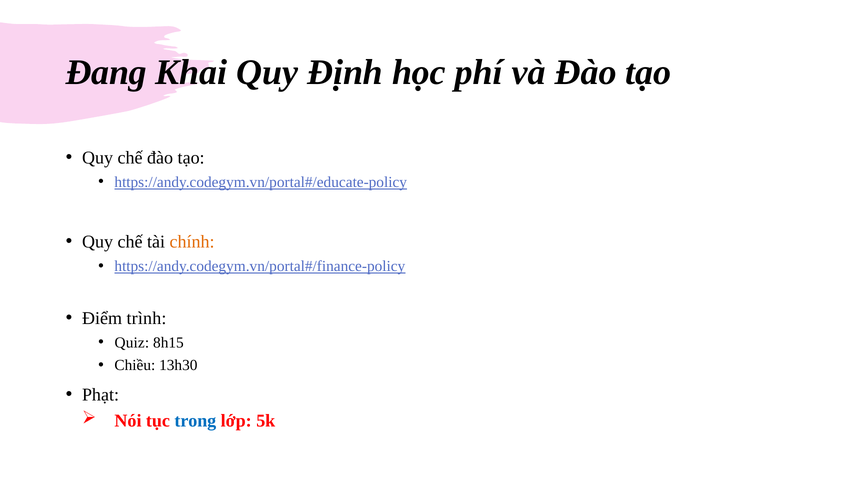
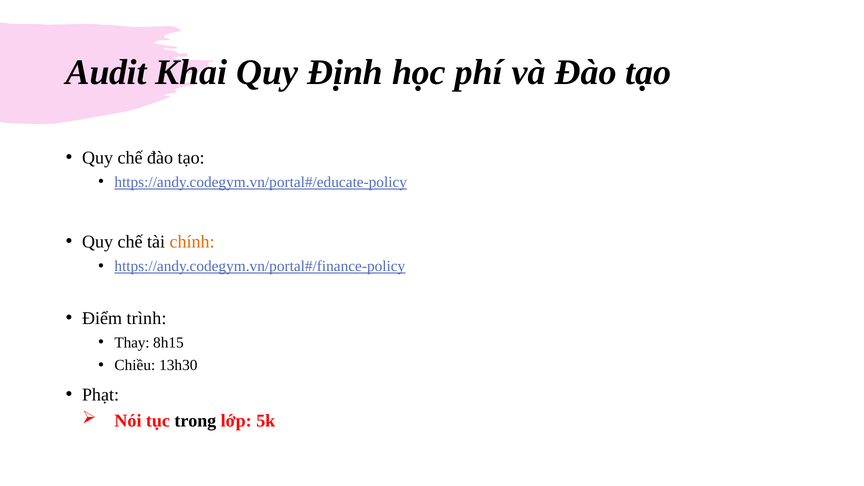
Đang: Đang -> Audit
Quiz: Quiz -> Thay
trong colour: blue -> black
